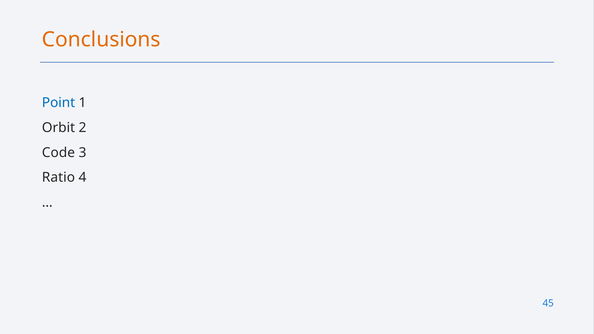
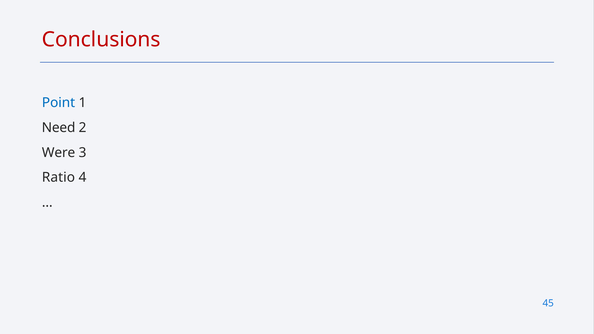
Conclusions colour: orange -> red
Orbit: Orbit -> Need
Code: Code -> Were
